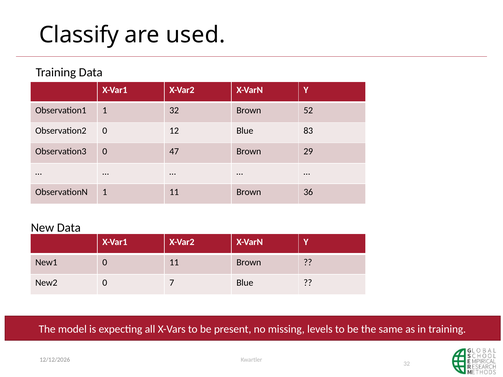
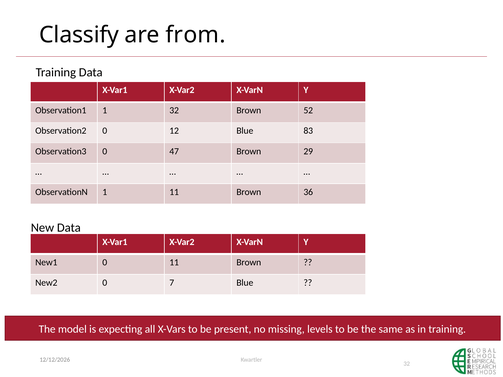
used: used -> from
